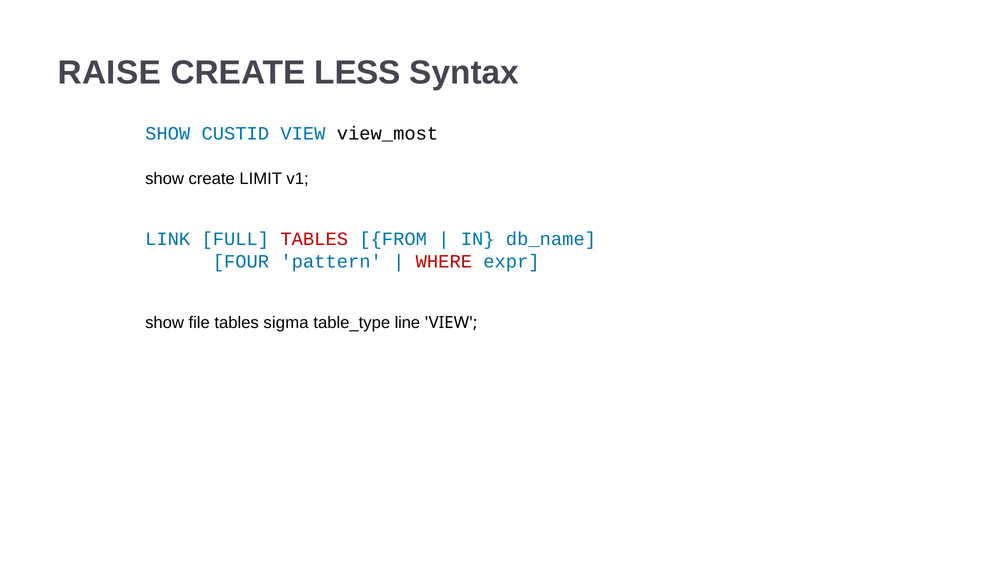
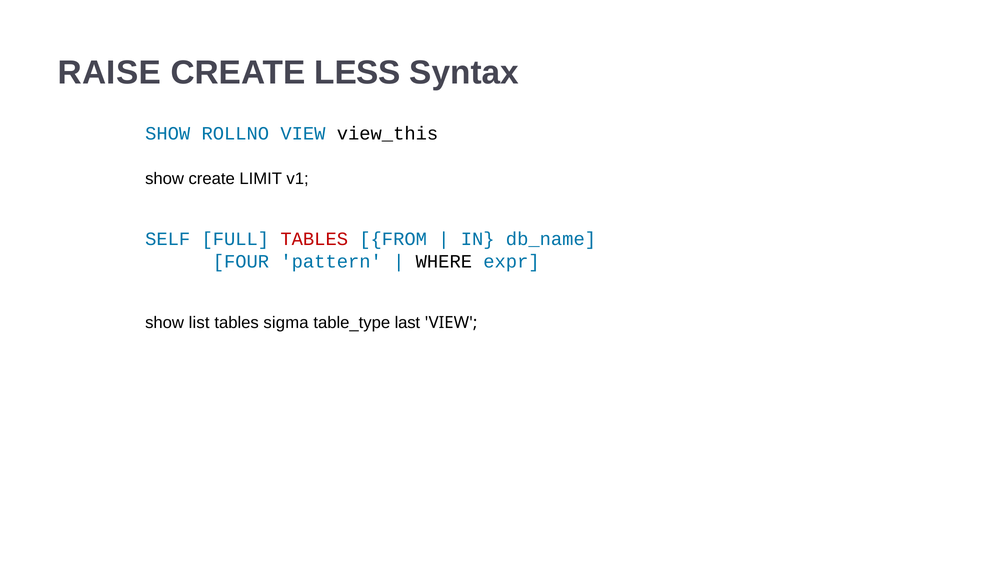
CUSTID: CUSTID -> ROLLNO
view_most: view_most -> view_this
LINK: LINK -> SELF
WHERE colour: red -> black
file: file -> list
line: line -> last
